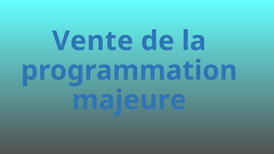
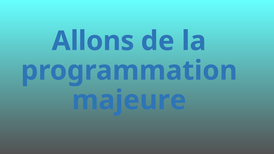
Vente: Vente -> Allons
